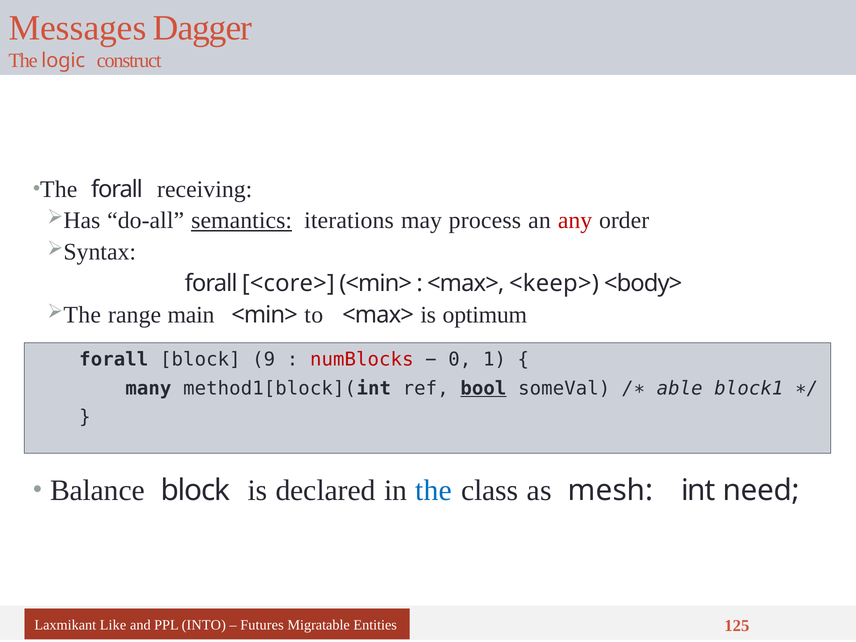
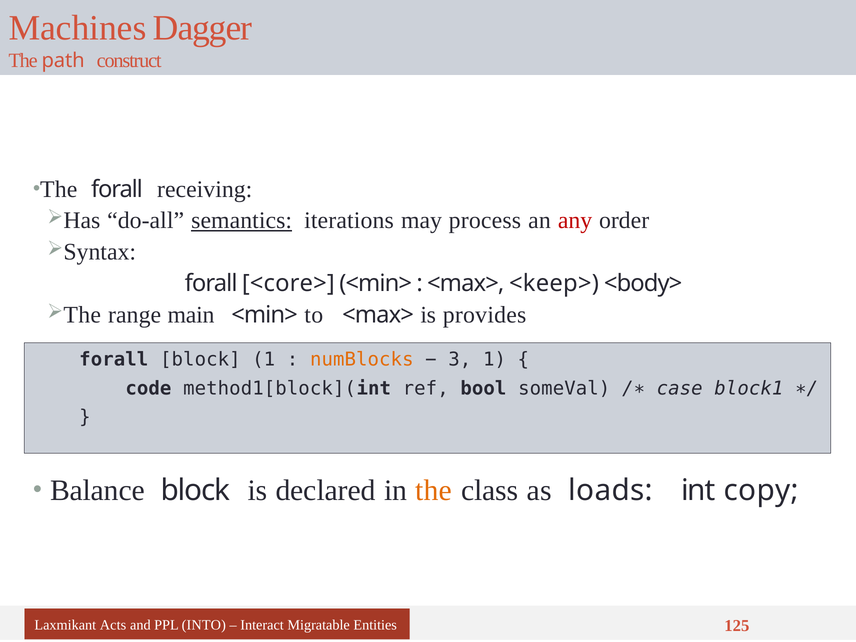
Messages: Messages -> Machines
logic: logic -> path
optimum: optimum -> provides
block 9: 9 -> 1
numBlocks colour: red -> orange
0: 0 -> 3
many: many -> code
bool underline: present -> none
able: able -> case
the at (434, 491) colour: blue -> orange
mesh: mesh -> loads
need: need -> copy
Like: Like -> Acts
Futures: Futures -> Interact
